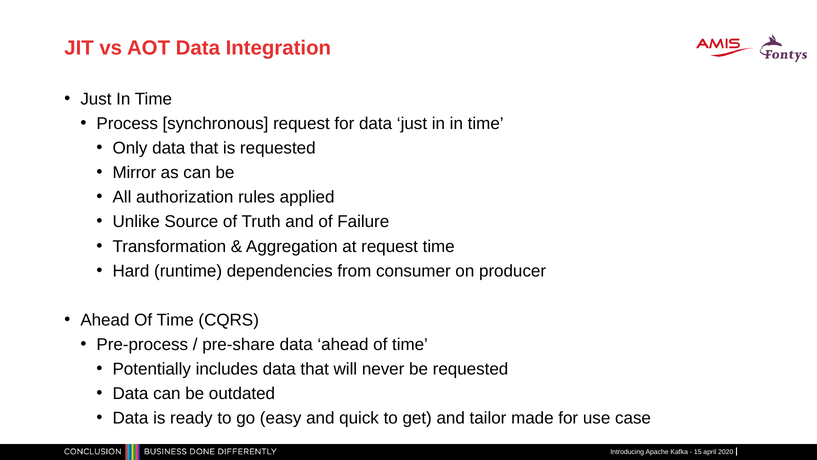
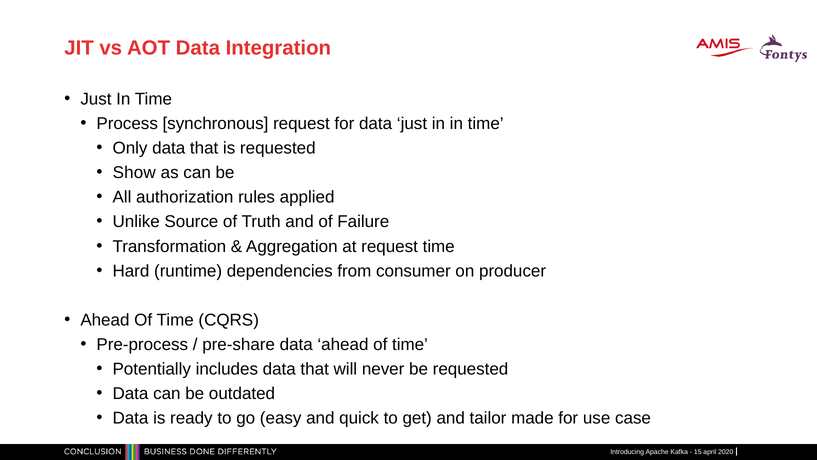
Mirror: Mirror -> Show
